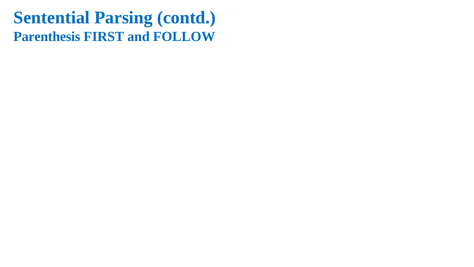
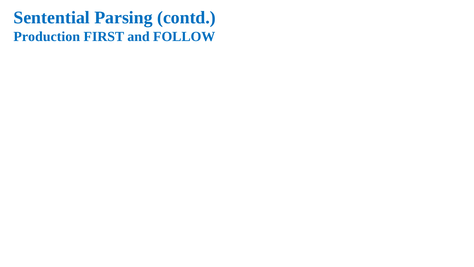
Parenthesis: Parenthesis -> Production
